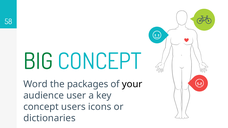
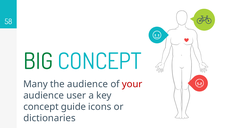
Word: Word -> Many
the packages: packages -> audience
your colour: black -> red
users: users -> guide
